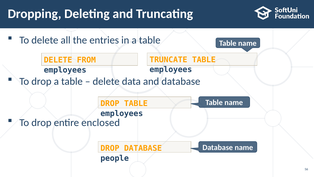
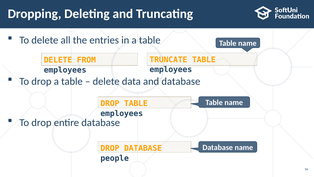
entire enclosed: enclosed -> databasе
